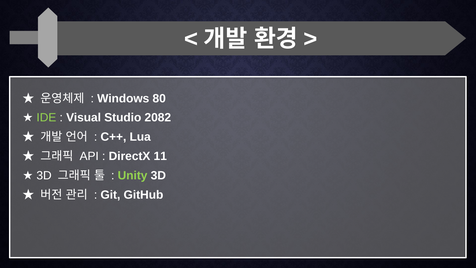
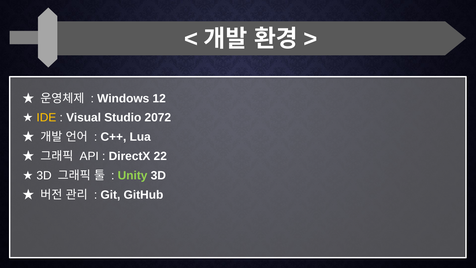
80: 80 -> 12
IDE colour: light green -> yellow
2082: 2082 -> 2072
11: 11 -> 22
